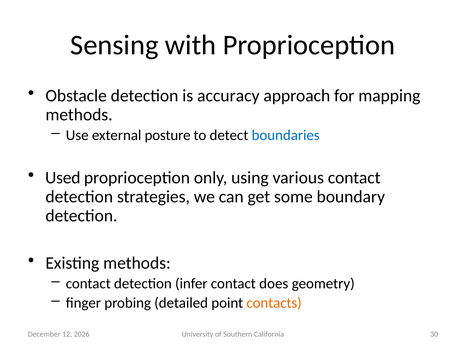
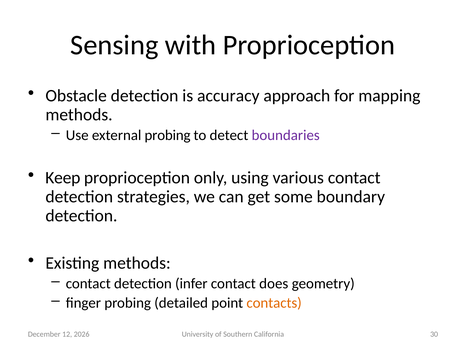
external posture: posture -> probing
boundaries colour: blue -> purple
Used: Used -> Keep
